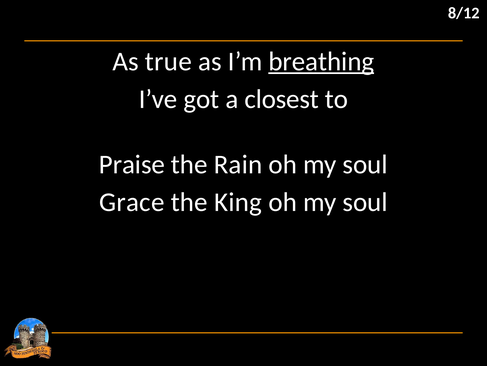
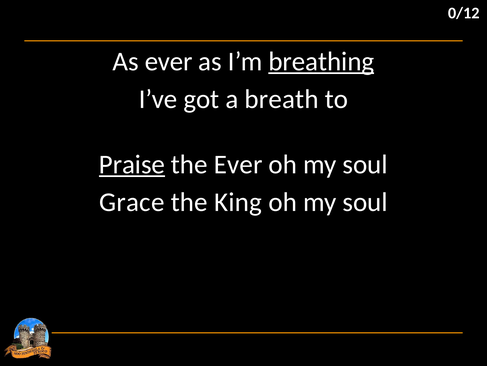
8/12: 8/12 -> 0/12
As true: true -> ever
closest: closest -> breath
Praise underline: none -> present
the Rain: Rain -> Ever
